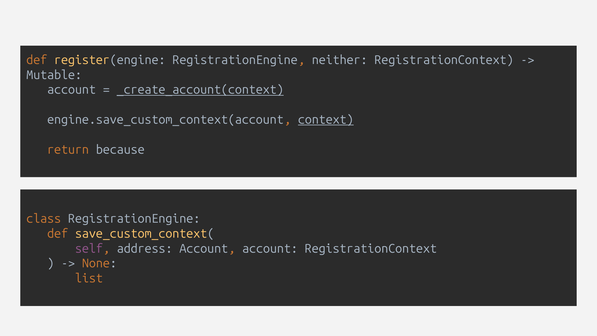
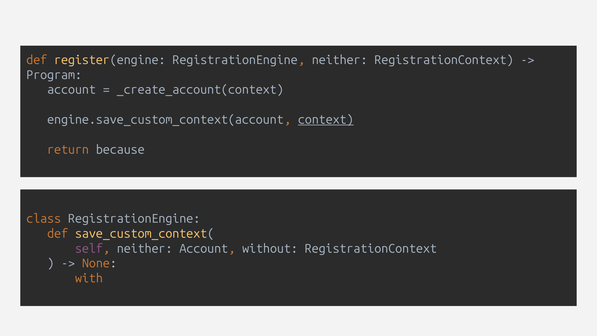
Mutable: Mutable -> Program
_create_account(context underline: present -> none
self address: address -> neither
Account account: account -> without
list: list -> with
